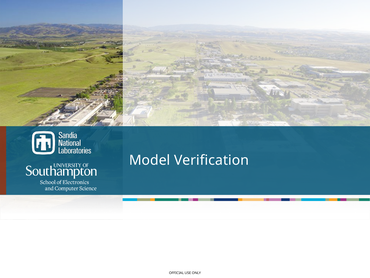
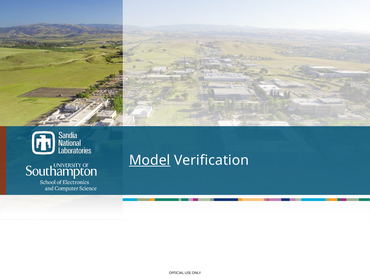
Model underline: none -> present
